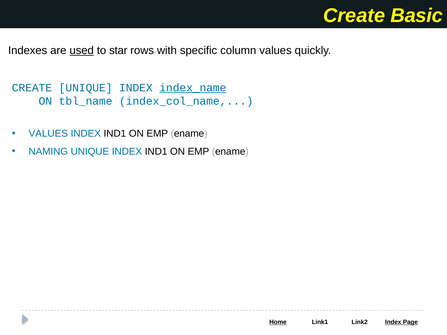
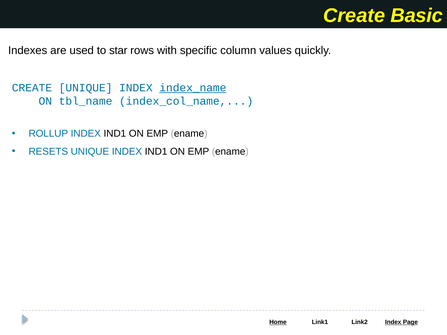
used underline: present -> none
VALUES at (48, 134): VALUES -> ROLLUP
NAMING: NAMING -> RESETS
